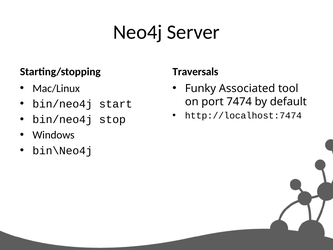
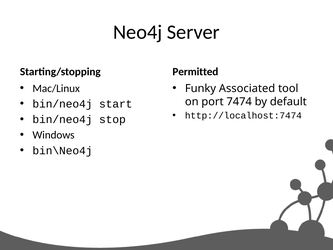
Traversals: Traversals -> Permitted
